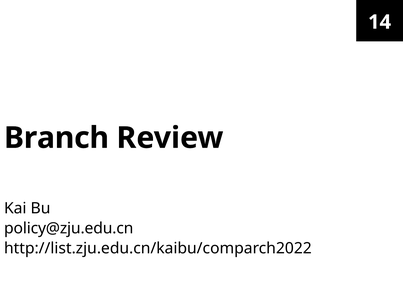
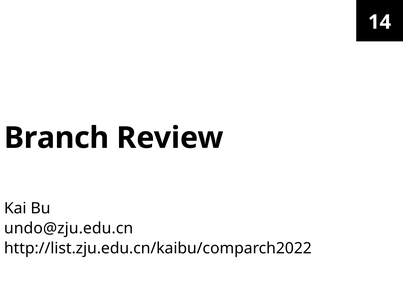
policy@zju.edu.cn: policy@zju.edu.cn -> undo@zju.edu.cn
